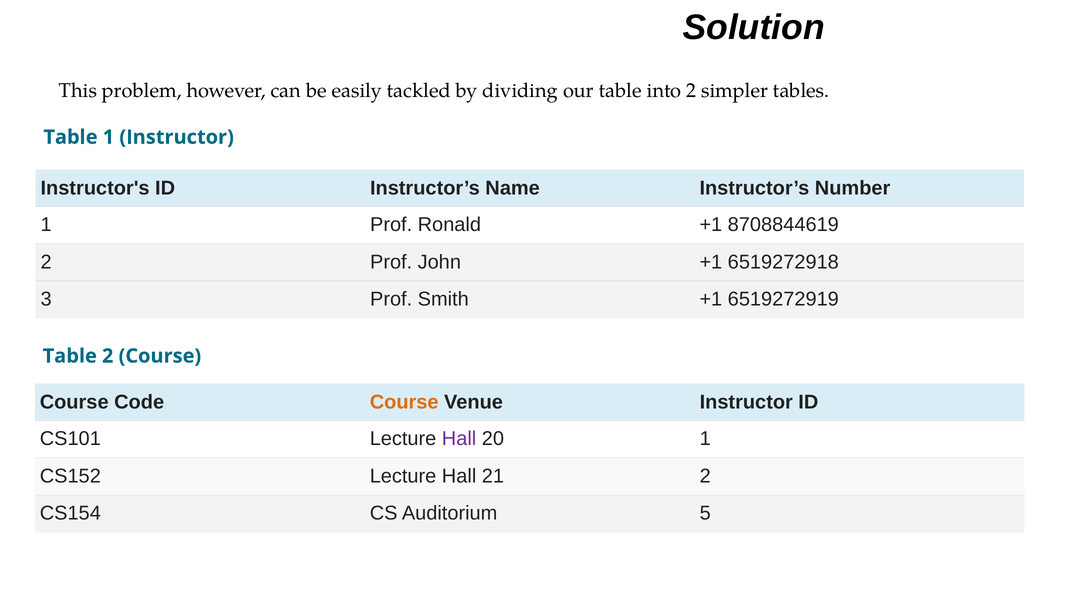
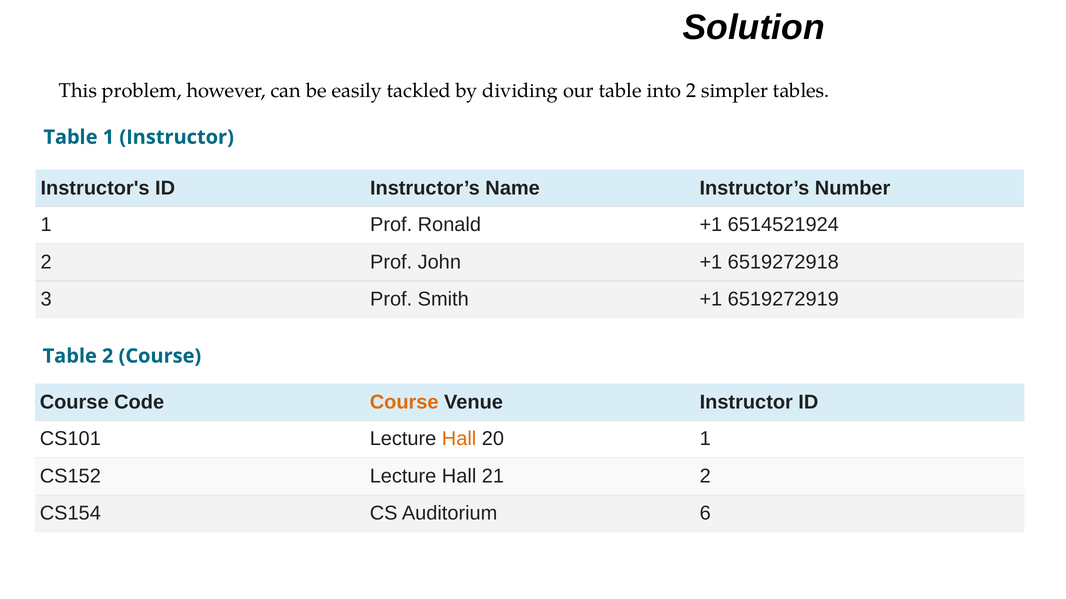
8708844619: 8708844619 -> 6514521924
Hall at (459, 439) colour: purple -> orange
5: 5 -> 6
